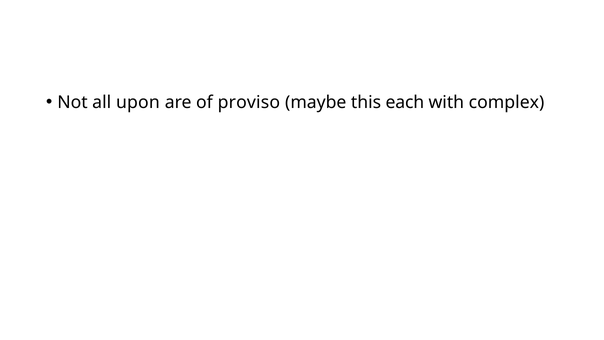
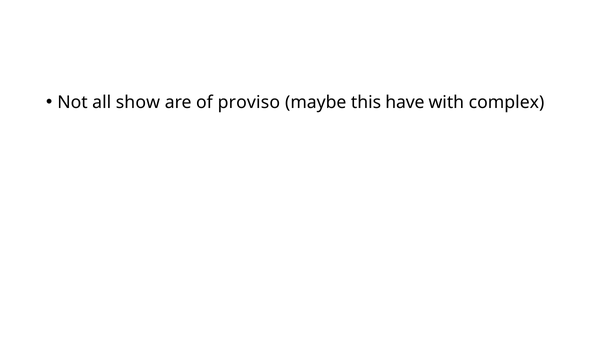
upon: upon -> show
each: each -> have
